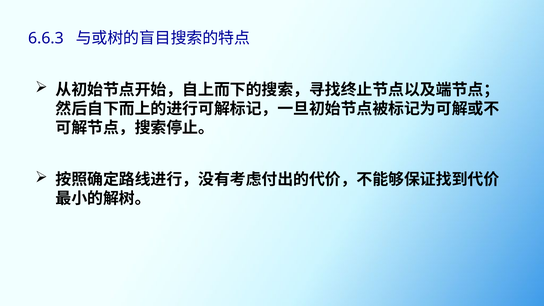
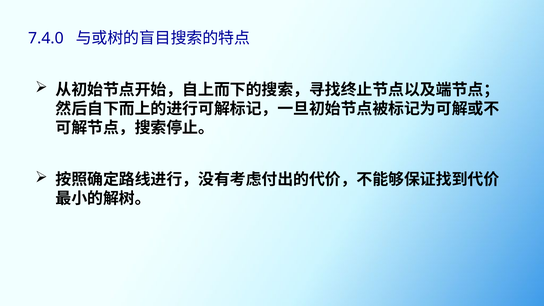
6.6.3: 6.6.3 -> 7.4.0
